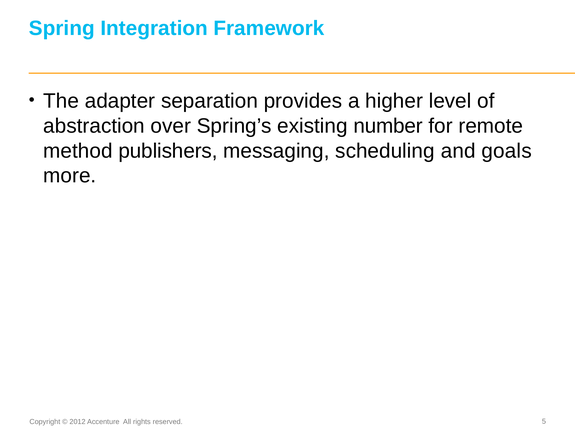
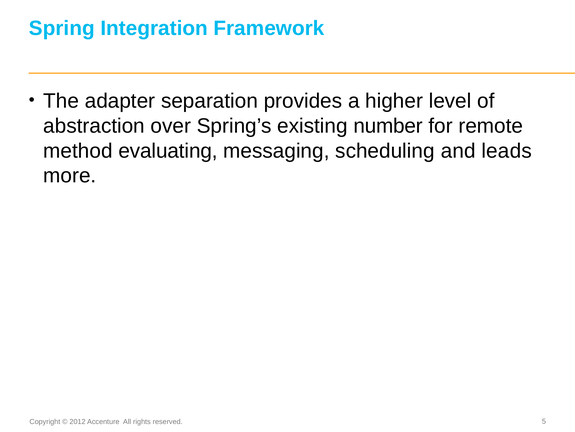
publishers: publishers -> evaluating
goals: goals -> leads
